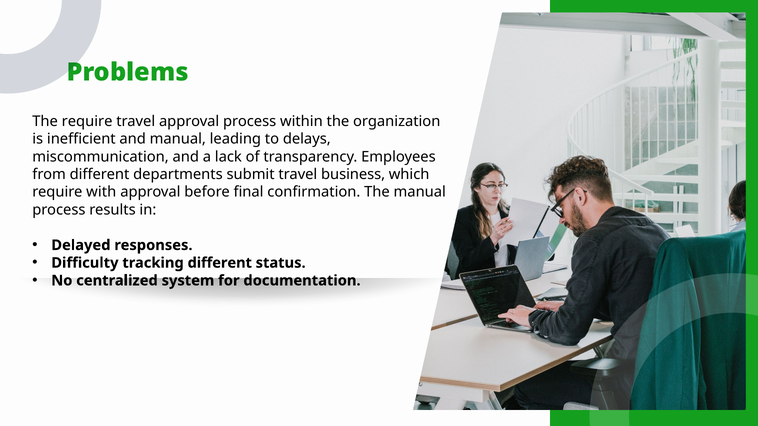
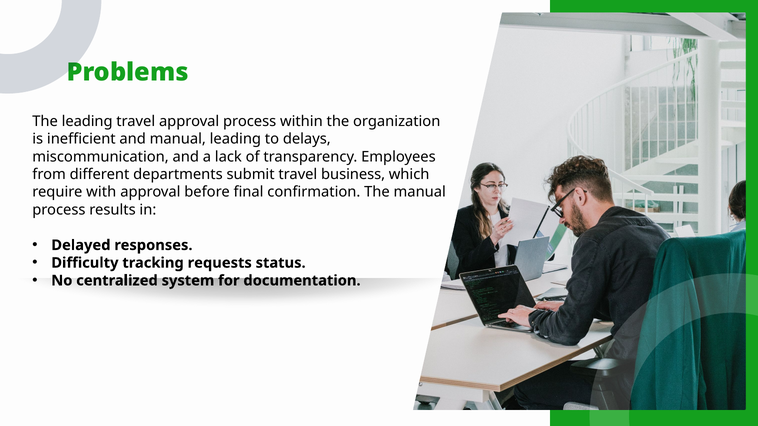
The require: require -> leading
tracking different: different -> requests
